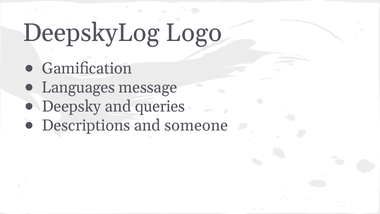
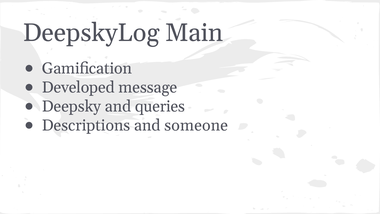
Logo: Logo -> Main
Languages: Languages -> Developed
